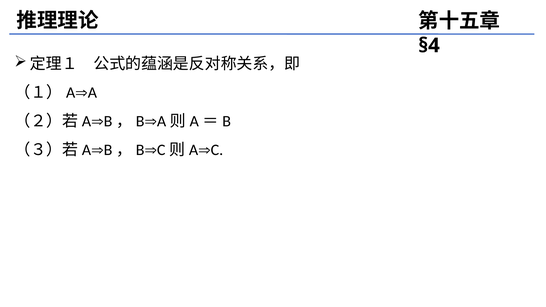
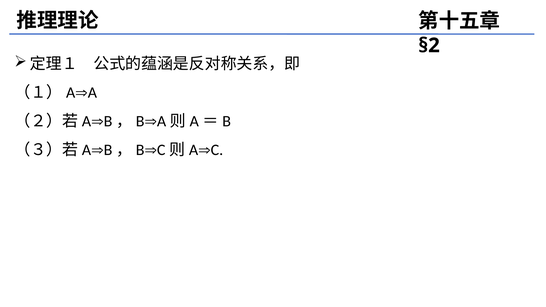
§4: §4 -> §2
